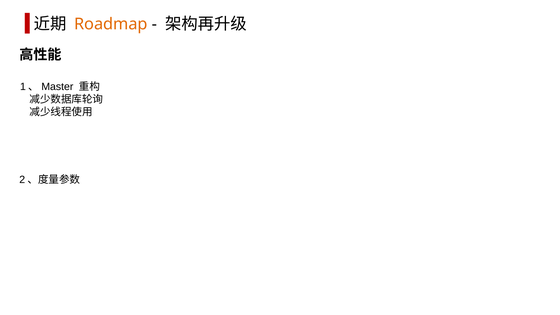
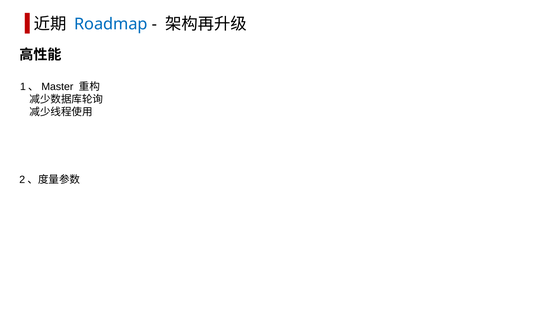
Roadmap colour: orange -> blue
